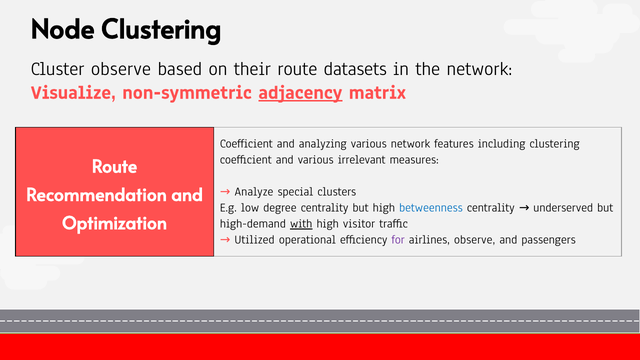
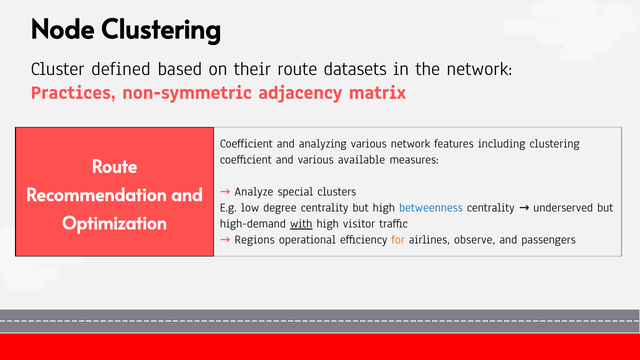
Cluster observe: observe -> defined
Visualize: Visualize -> Practices
adjacency underline: present -> none
irrelevant: irrelevant -> available
Utilized: Utilized -> Regions
for colour: purple -> orange
